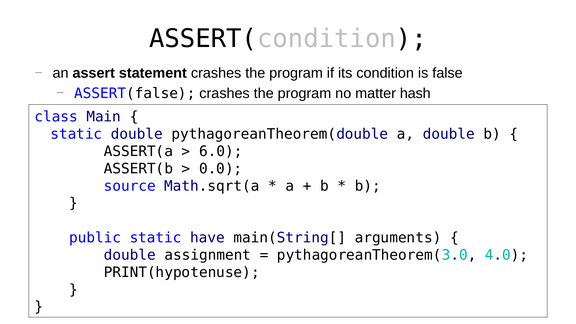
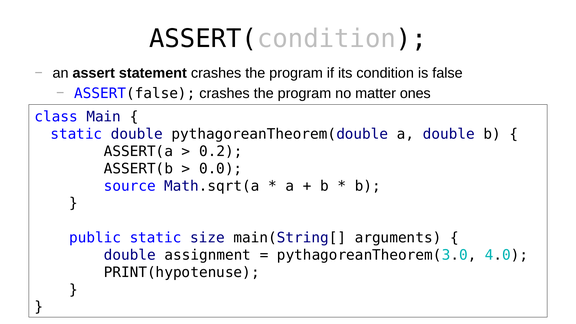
hash: hash -> ones
6.0: 6.0 -> 0.2
have: have -> size
